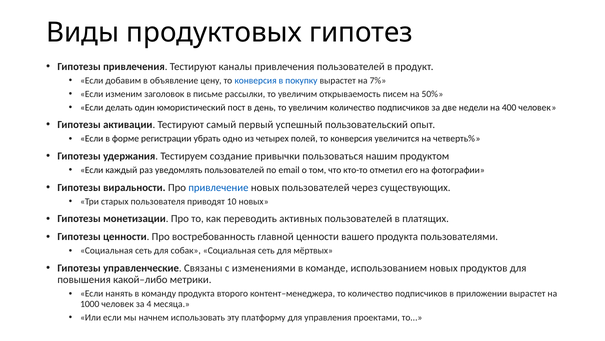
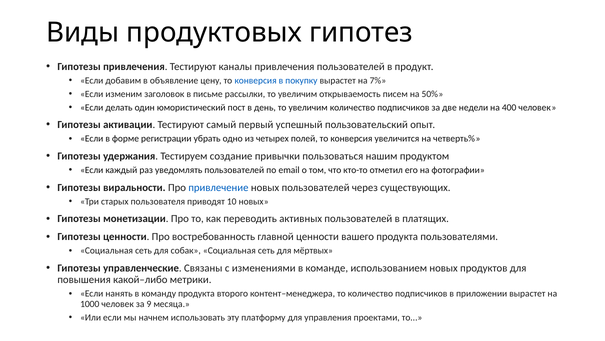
4: 4 -> 9
